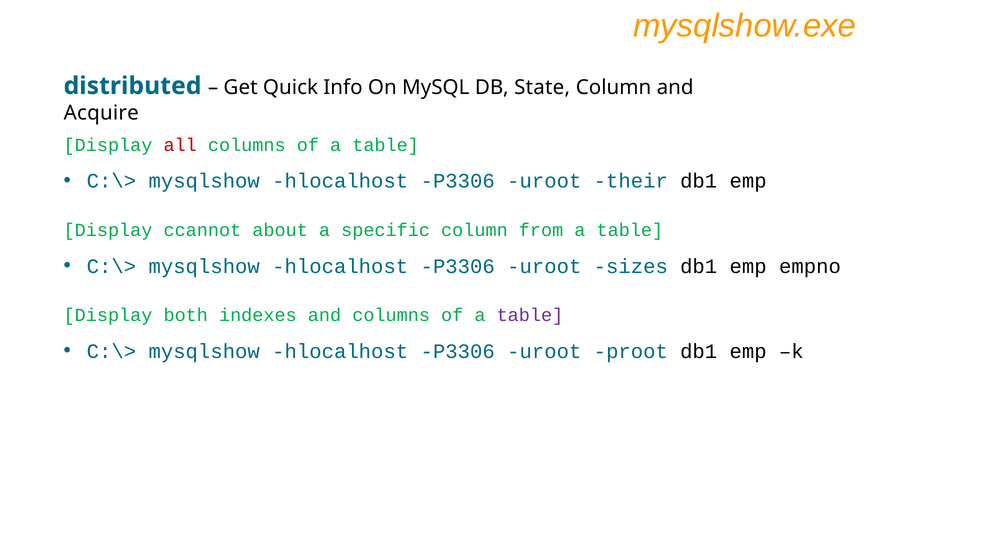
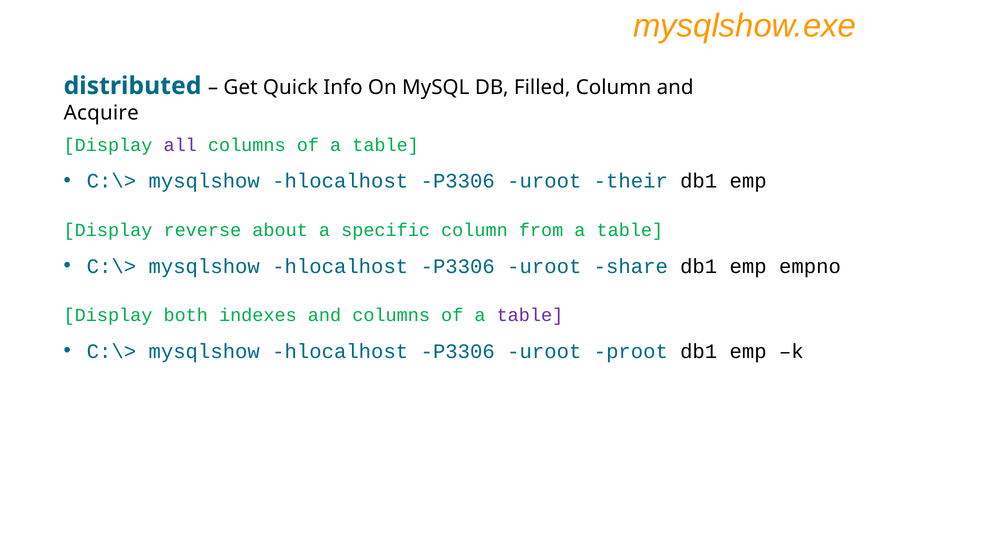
State: State -> Filled
all colour: red -> purple
ccannot: ccannot -> reverse
sizes: sizes -> share
